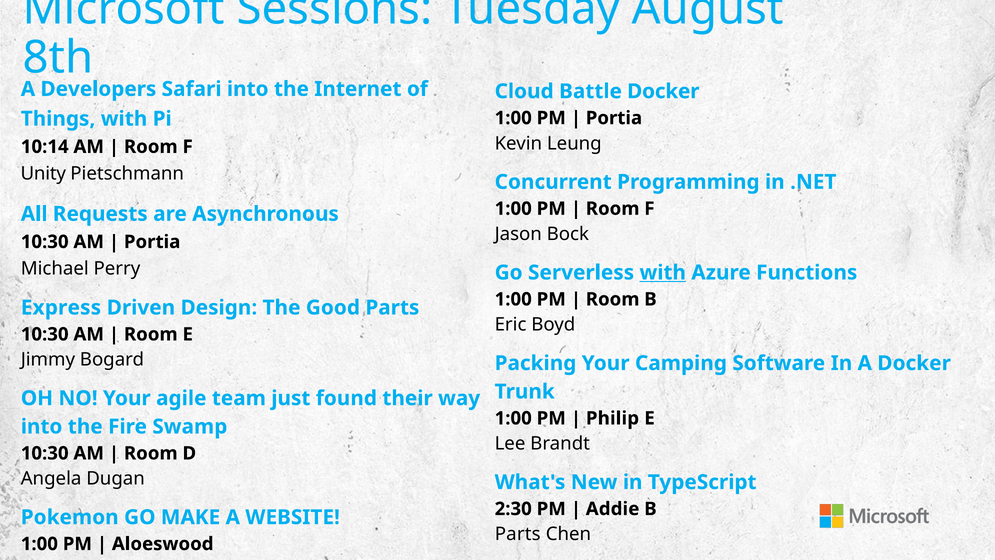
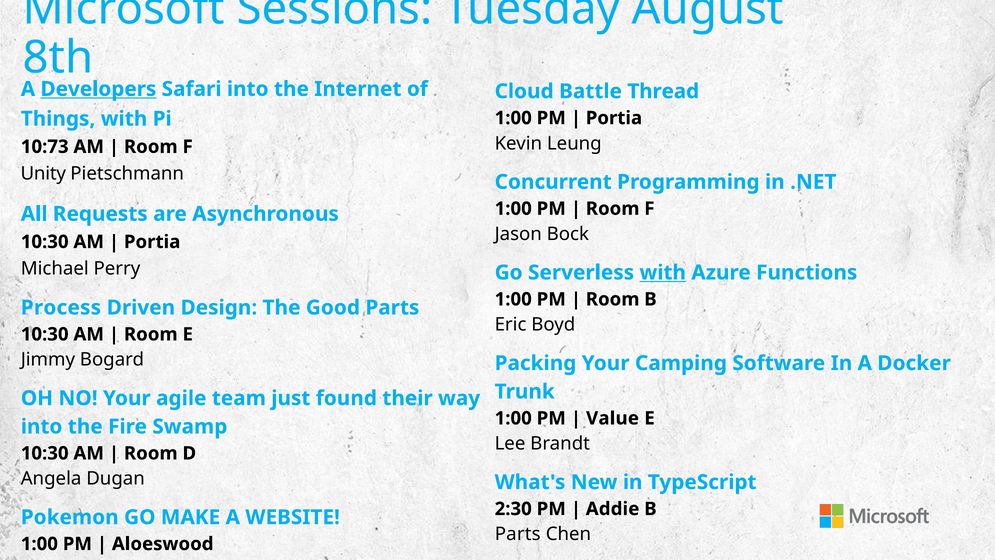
Developers underline: none -> present
Battle Docker: Docker -> Thread
10:14: 10:14 -> 10:73
Express: Express -> Process
Philip: Philip -> Value
